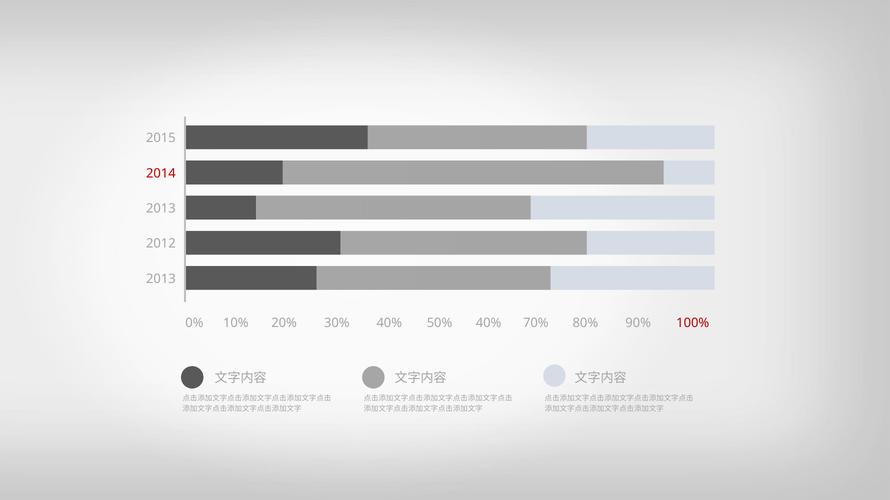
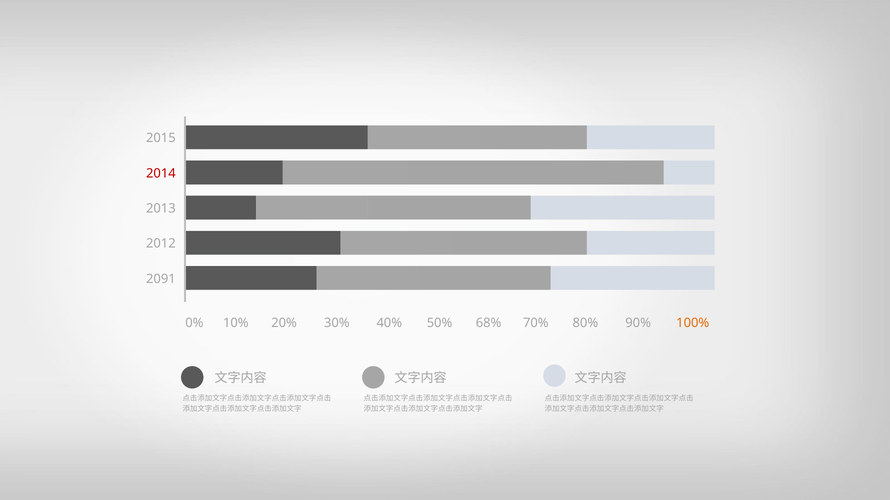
2013 at (161, 279): 2013 -> 2091
50% 40%: 40% -> 68%
100% colour: red -> orange
